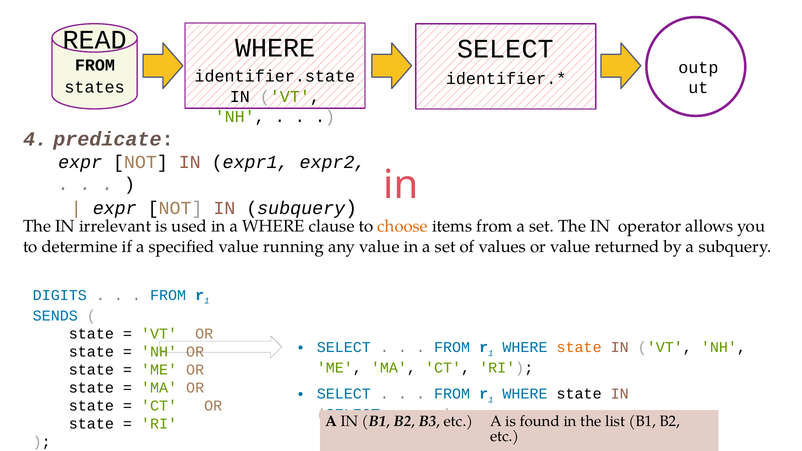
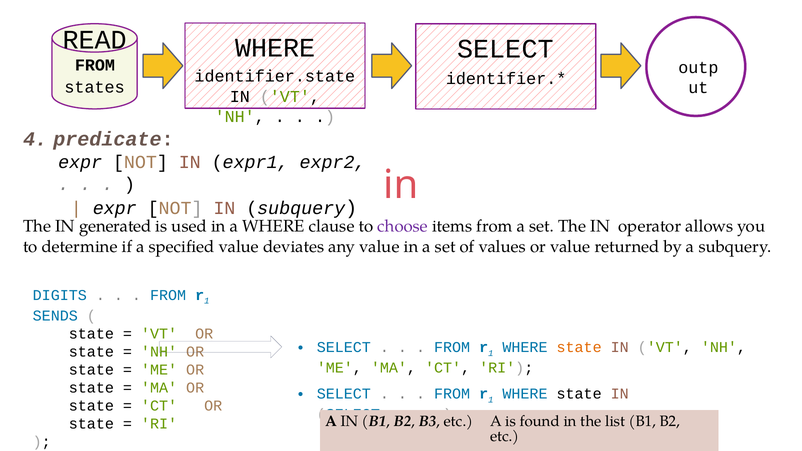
irrelevant: irrelevant -> generated
choose colour: orange -> purple
running: running -> deviates
